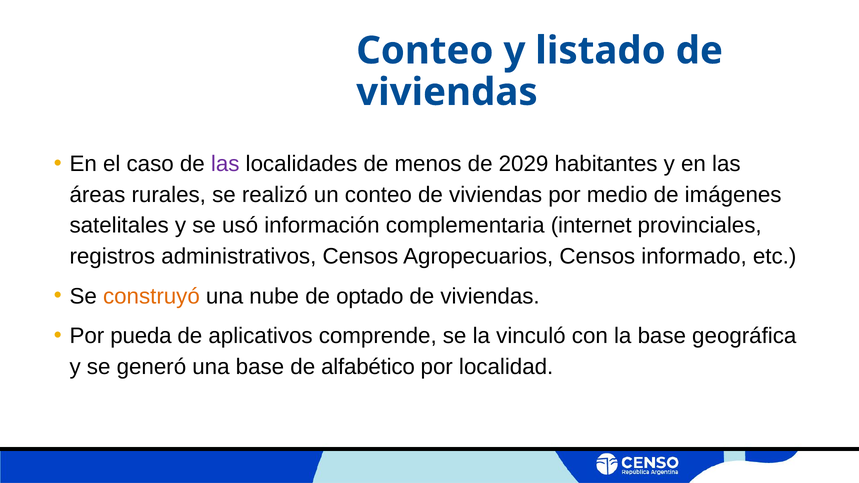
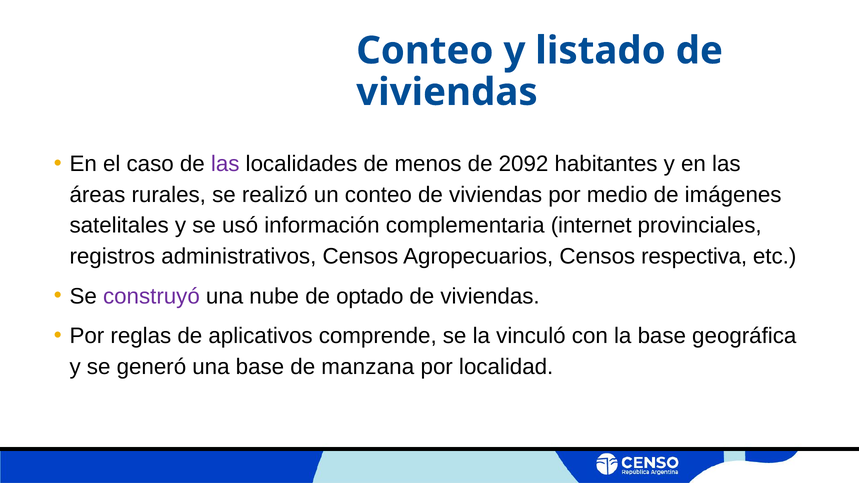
2029: 2029 -> 2092
informado: informado -> respectiva
construyó colour: orange -> purple
pueda: pueda -> reglas
alfabético: alfabético -> manzana
